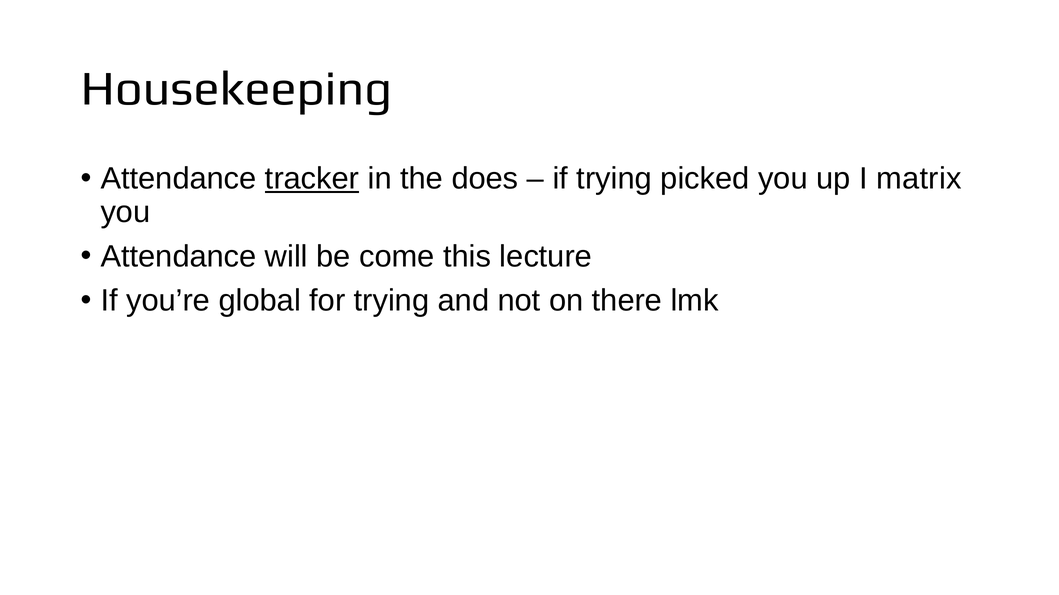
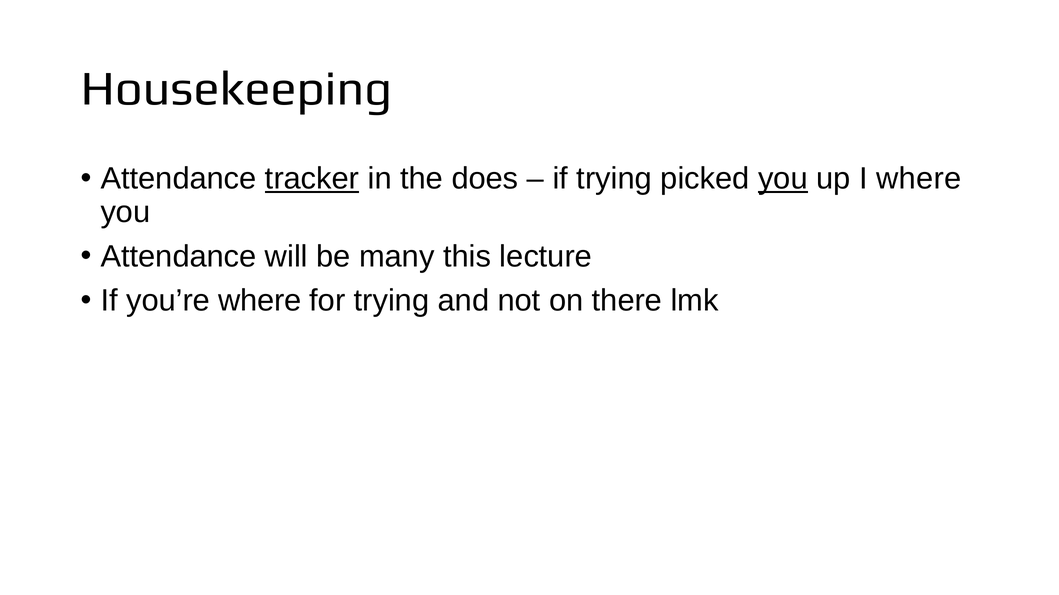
you at (783, 179) underline: none -> present
I matrix: matrix -> where
come: come -> many
you’re global: global -> where
